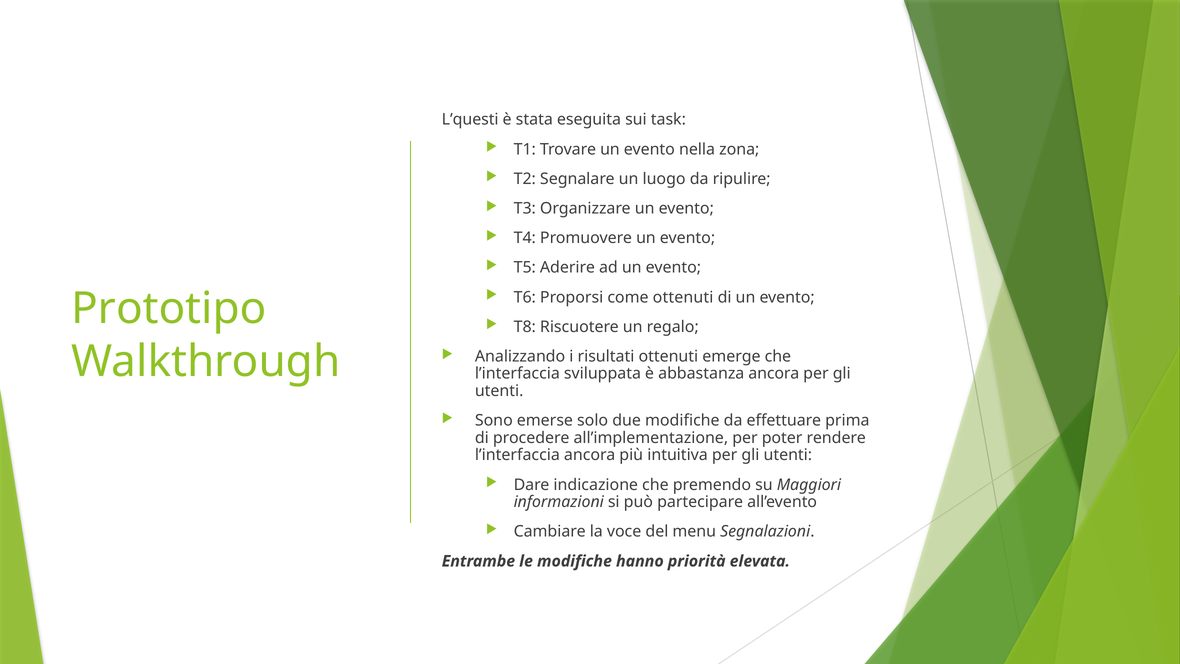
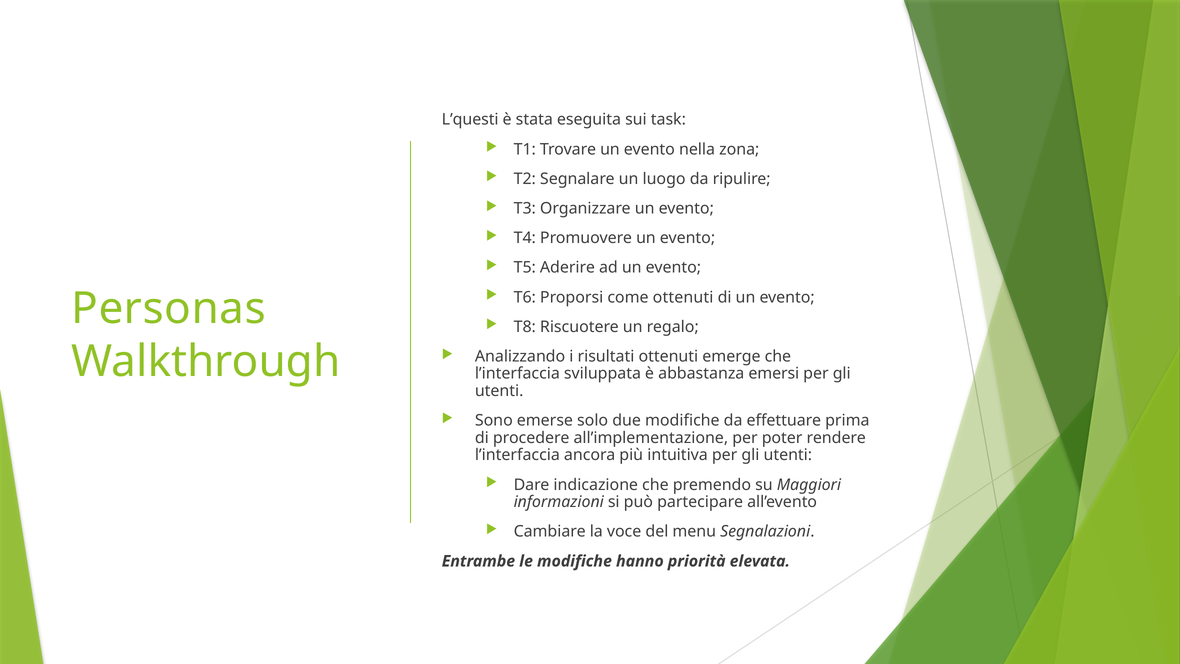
Prototipo: Prototipo -> Personas
abbastanza ancora: ancora -> emersi
